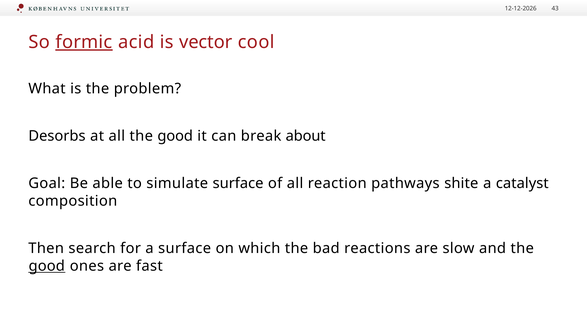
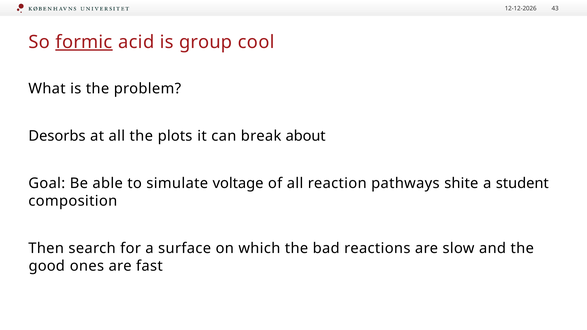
vector: vector -> group
all the good: good -> plots
simulate surface: surface -> voltage
catalyst: catalyst -> student
good at (47, 266) underline: present -> none
